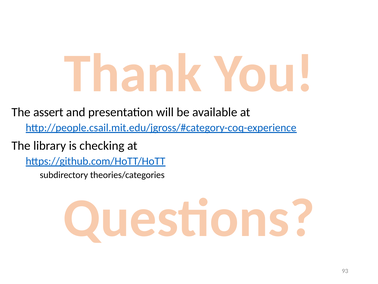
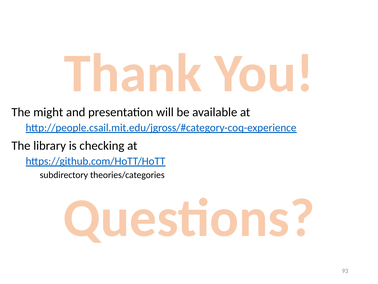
assert: assert -> might
